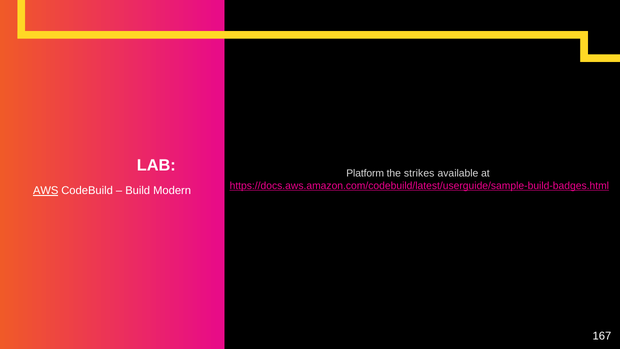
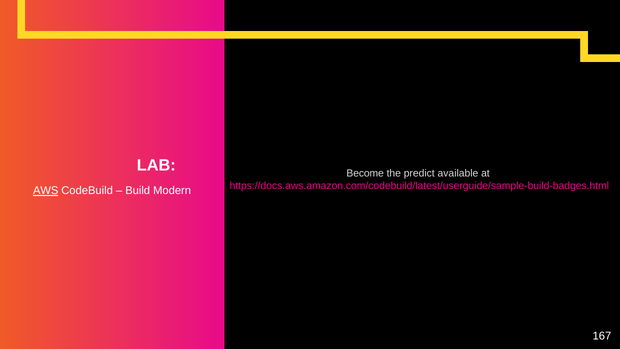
Platform: Platform -> Become
strikes: strikes -> predict
https://docs.aws.amazon.com/codebuild/latest/userguide/sample-build-badges.html underline: present -> none
